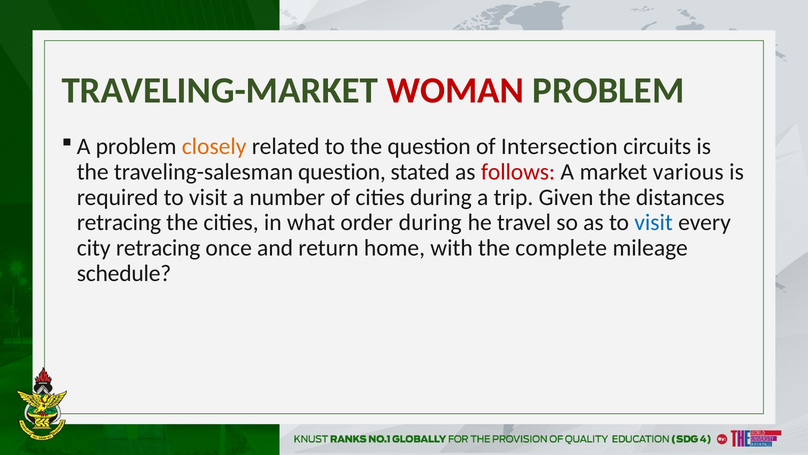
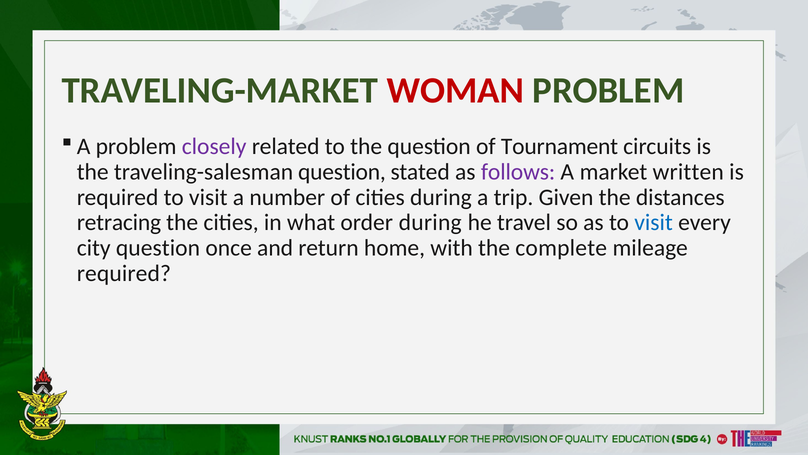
closely colour: orange -> purple
Intersection: Intersection -> Tournament
follows colour: red -> purple
various: various -> written
city retracing: retracing -> question
schedule at (124, 273): schedule -> required
